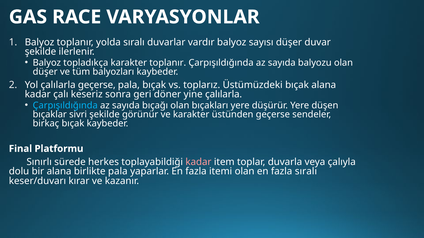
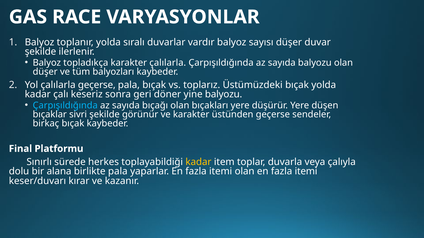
karakter toplanır: toplanır -> çalılarla
bıçak alana: alana -> yolda
yine çalılarla: çalılarla -> balyozu
kadar at (198, 162) colour: pink -> yellow
olan en fazla sıralı: sıralı -> itemi
